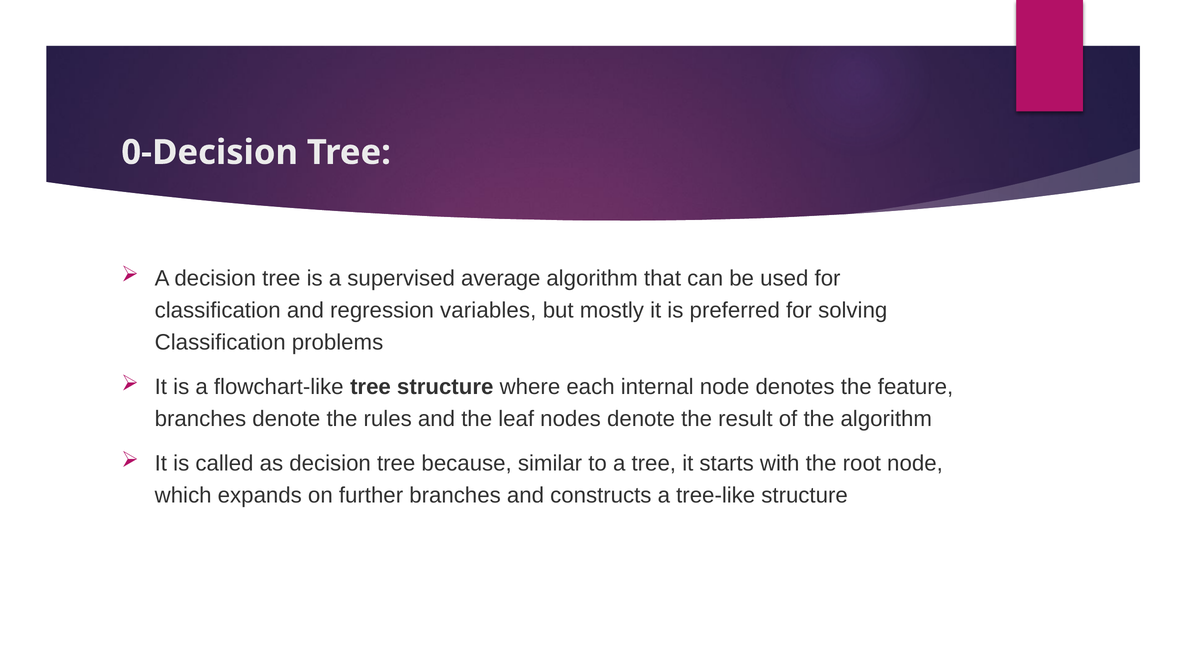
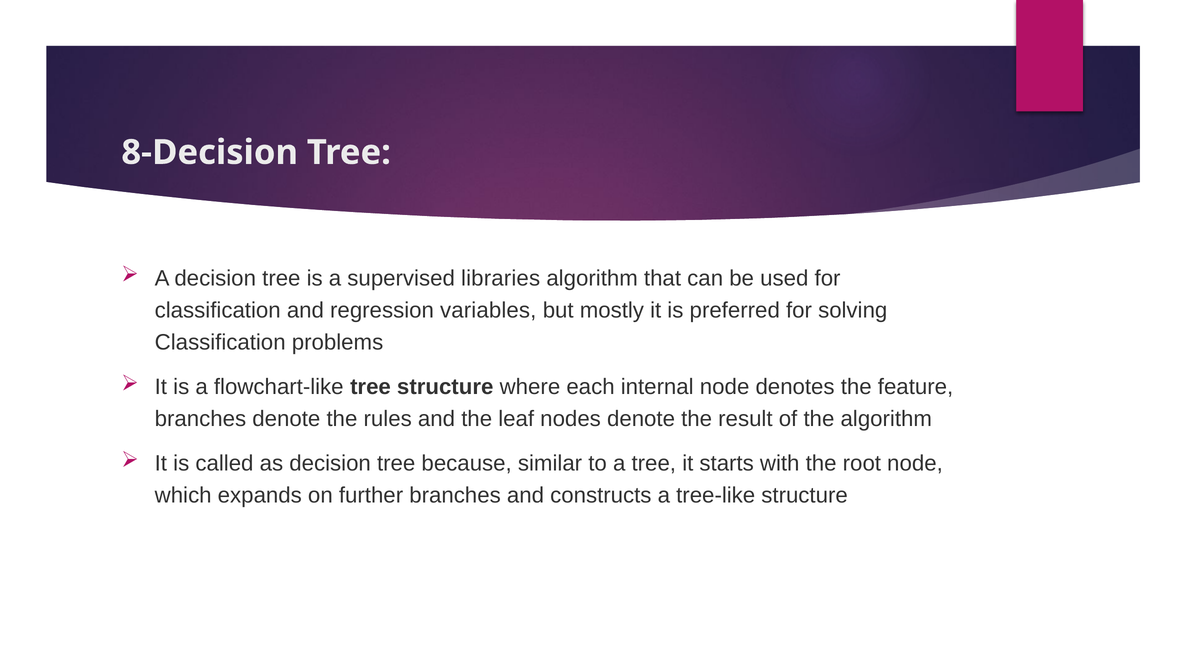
0-Decision: 0-Decision -> 8-Decision
average: average -> libraries
